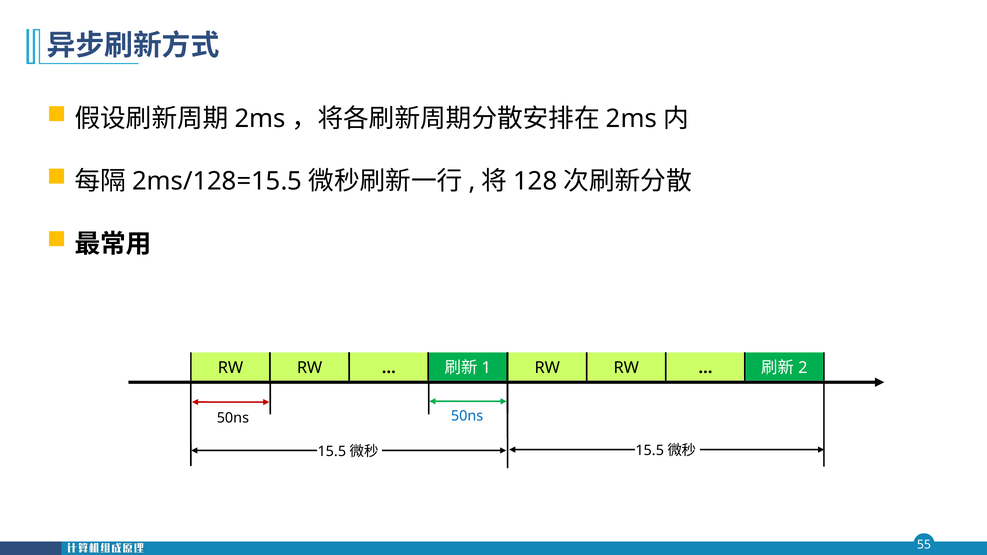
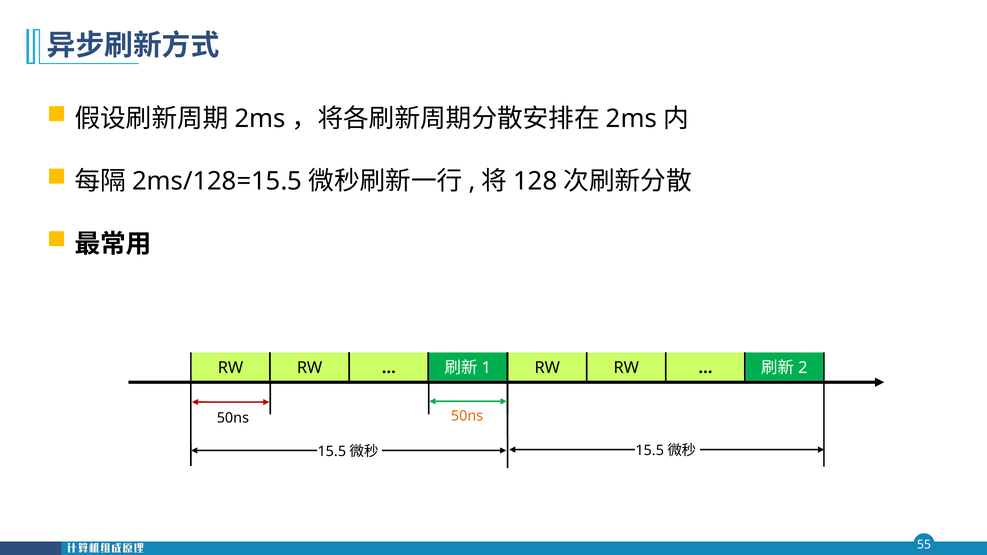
50ns at (467, 416) colour: blue -> orange
